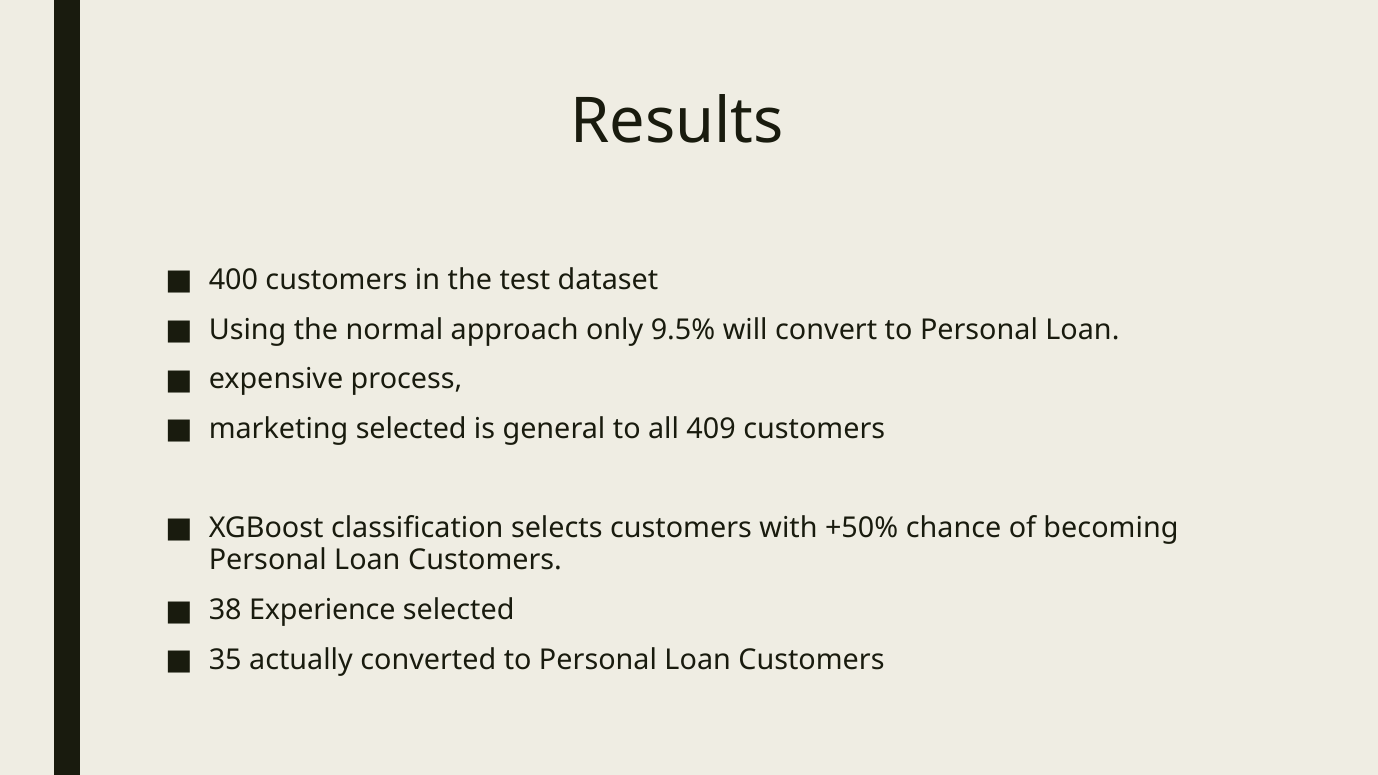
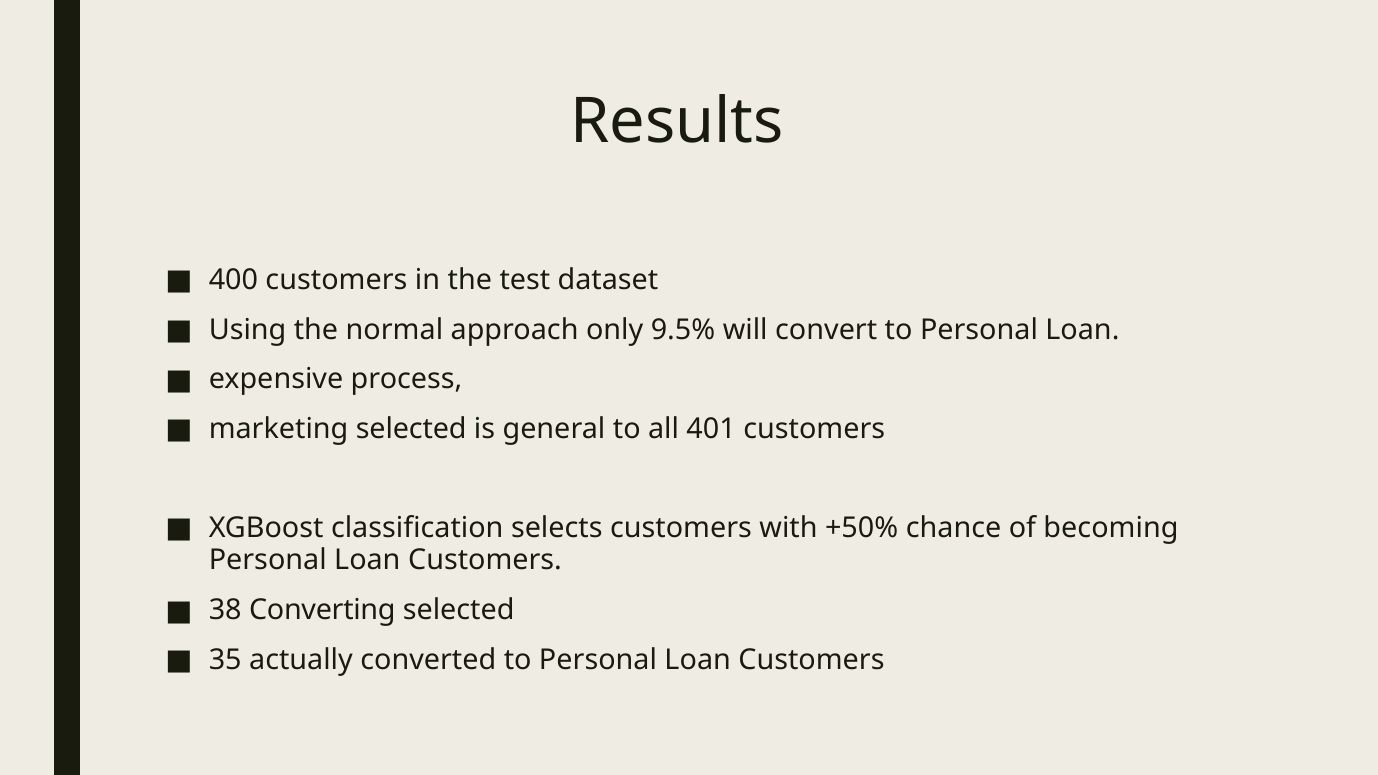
409: 409 -> 401
Experience: Experience -> Converting
